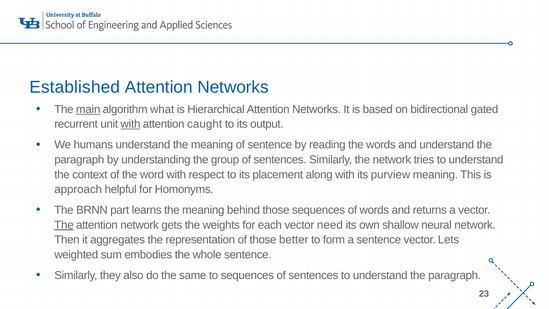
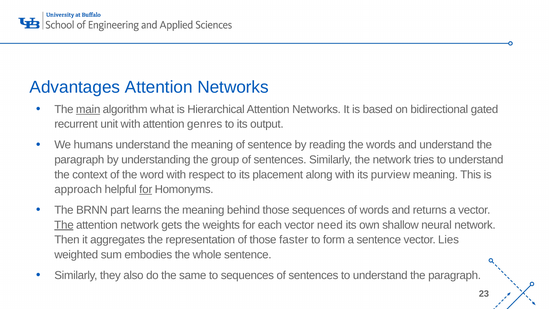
Established: Established -> Advantages
with at (131, 124) underline: present -> none
caught: caught -> genres
for at (146, 189) underline: none -> present
better: better -> faster
Lets: Lets -> Lies
